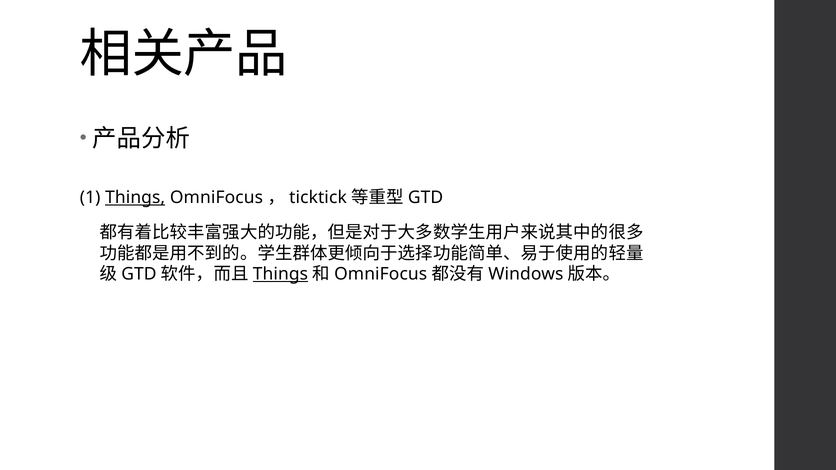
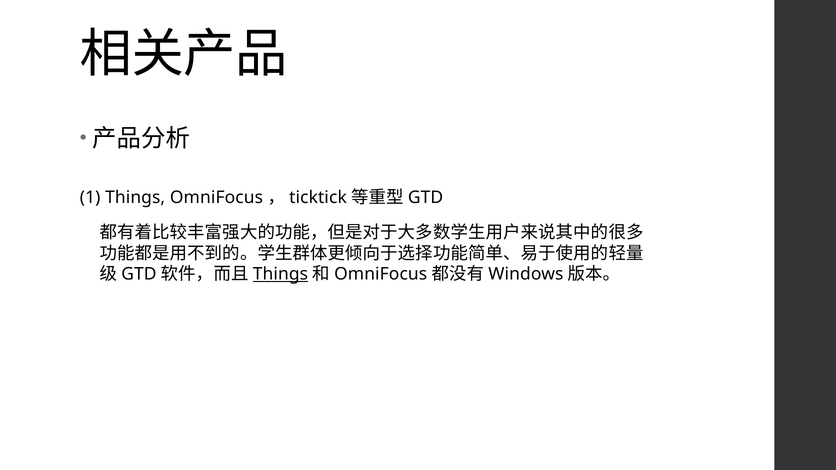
Things at (135, 198) underline: present -> none
